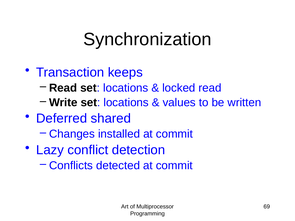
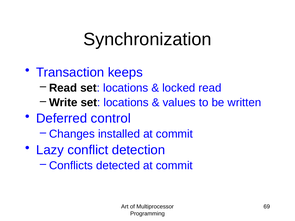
shared: shared -> control
